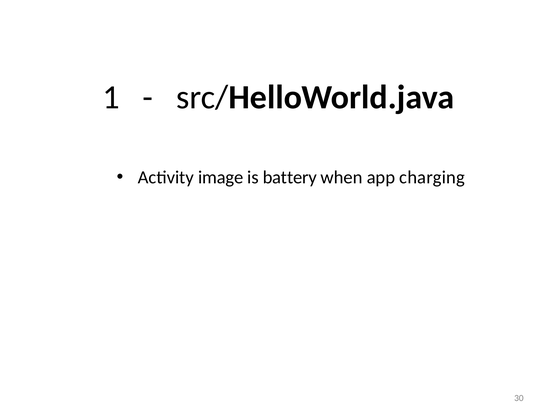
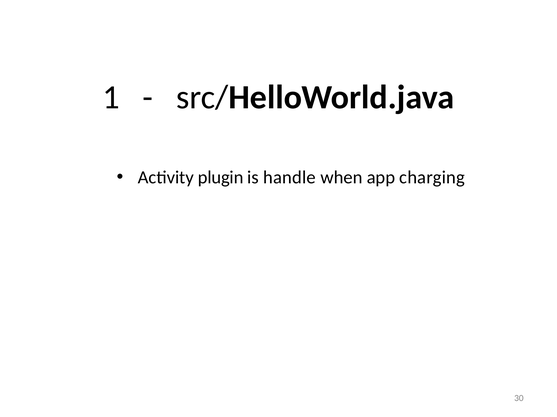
image: image -> plugin
battery: battery -> handle
